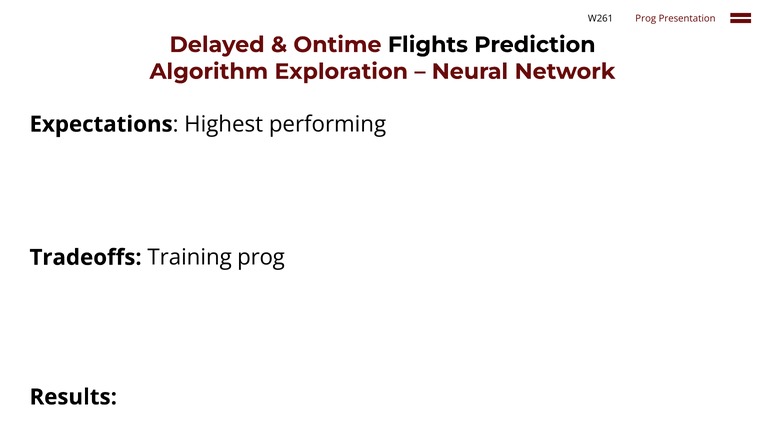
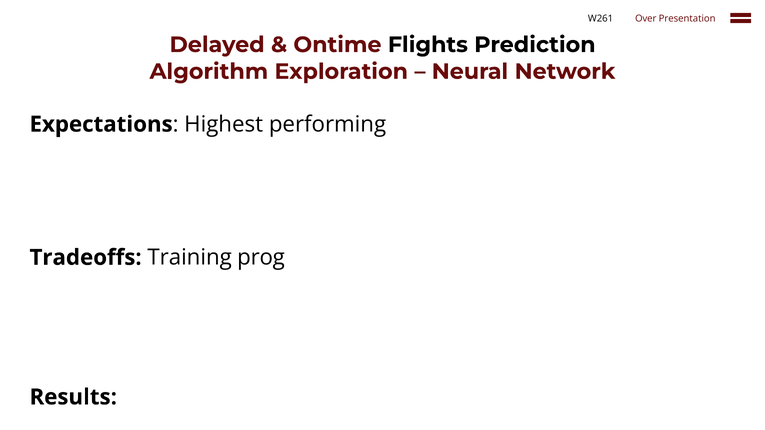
W261 Prog: Prog -> Over
